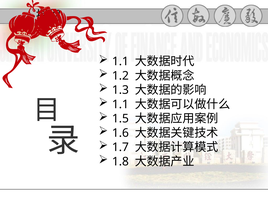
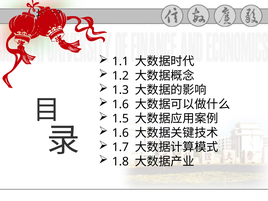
1.1 at (120, 104): 1.1 -> 1.6
